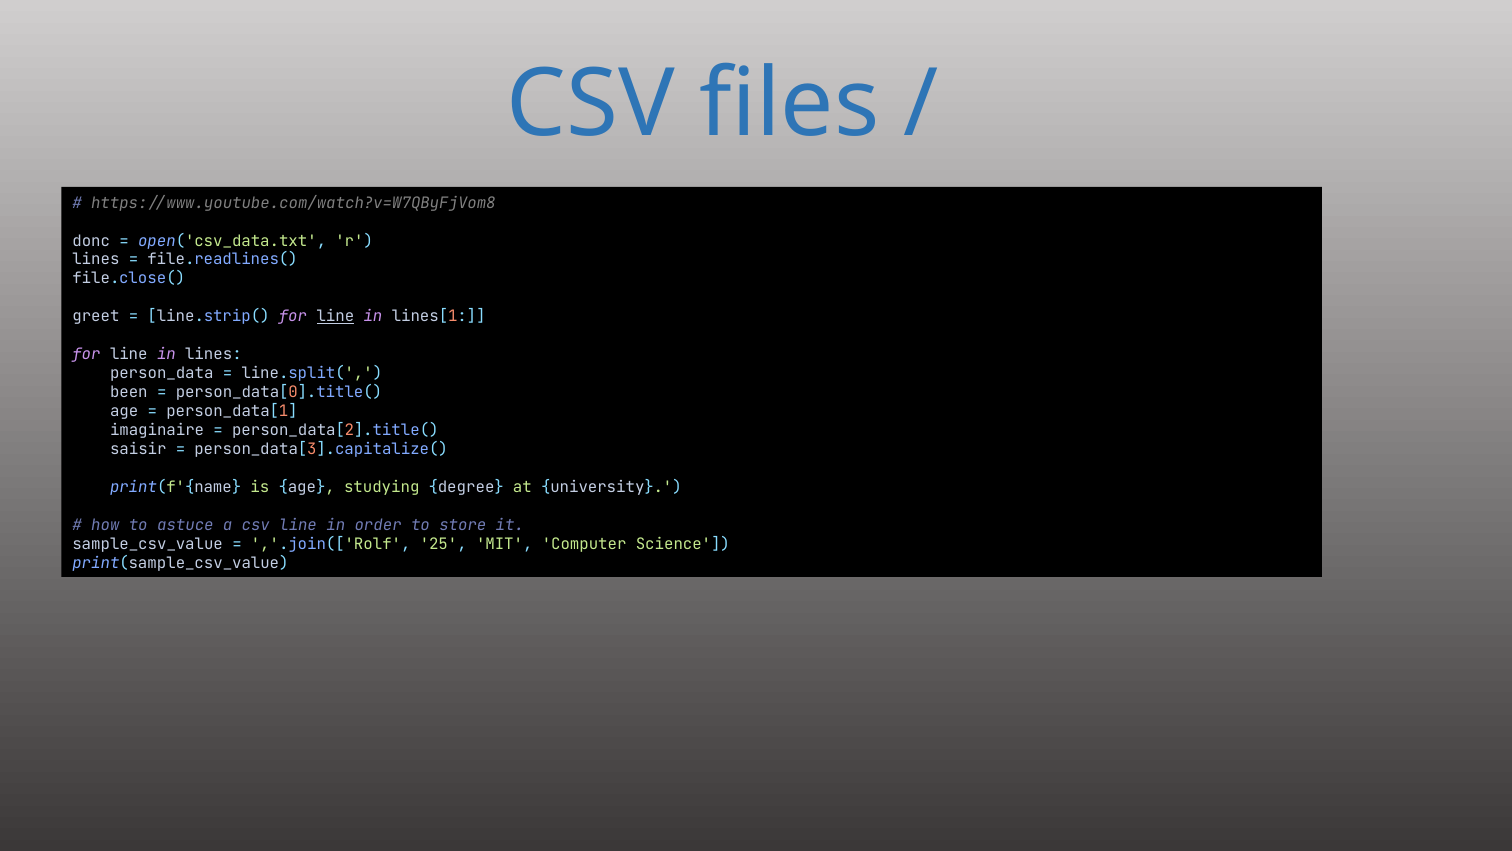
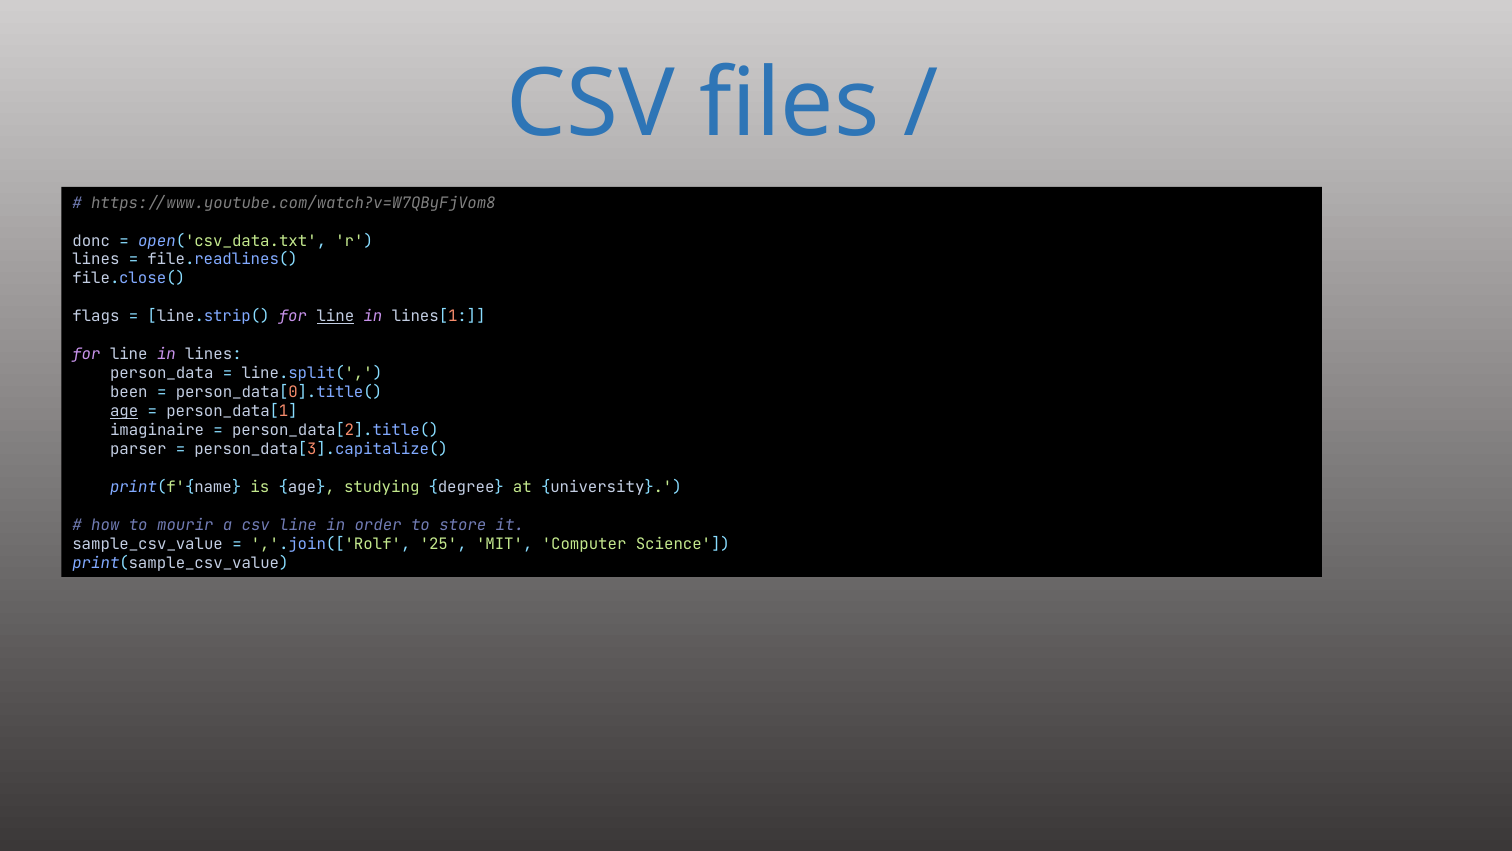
greet: greet -> flags
age at (124, 411) underline: none -> present
saisir: saisir -> parser
astuce: astuce -> mourir
